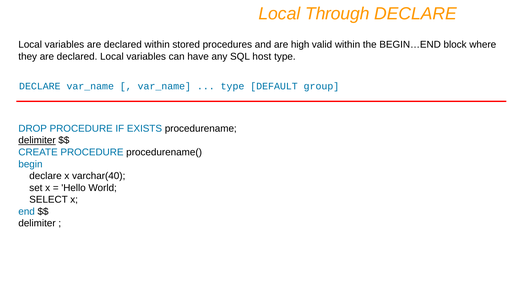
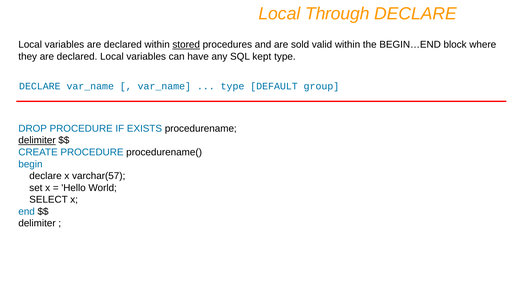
stored underline: none -> present
high: high -> sold
host: host -> kept
varchar(40: varchar(40 -> varchar(57
